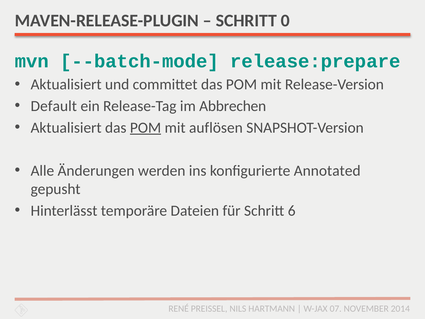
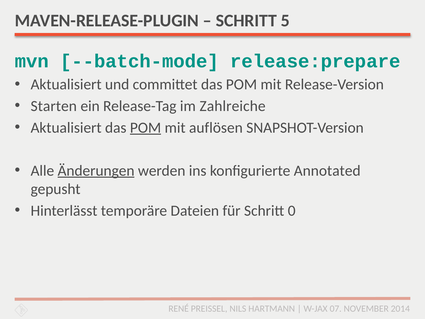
0: 0 -> 5
Default: Default -> Starten
Abbrechen: Abbrechen -> Zahlreiche
Änderungen underline: none -> present
6: 6 -> 0
